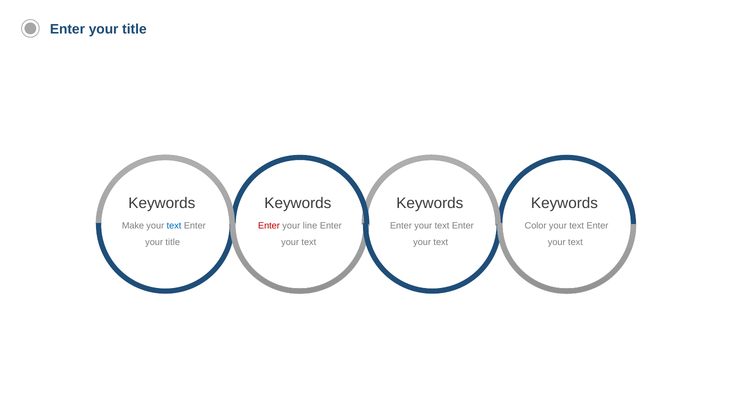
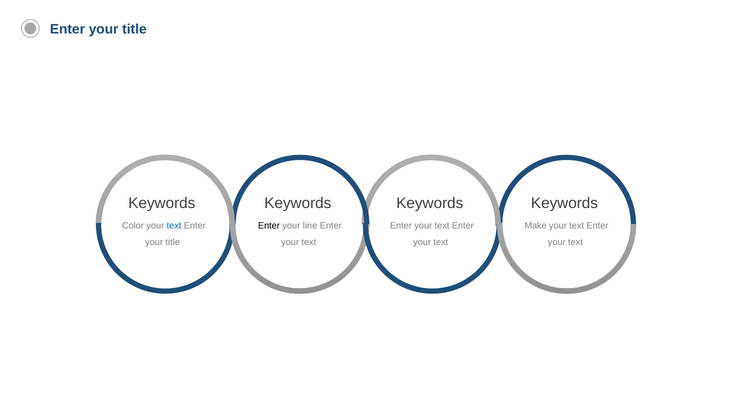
Make: Make -> Color
Enter at (269, 226) colour: red -> black
Color: Color -> Make
